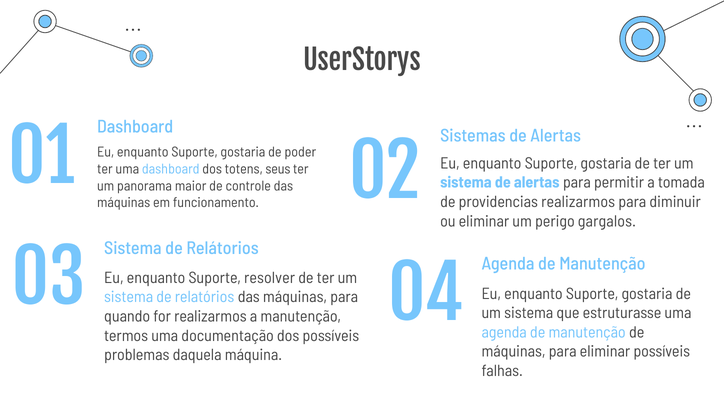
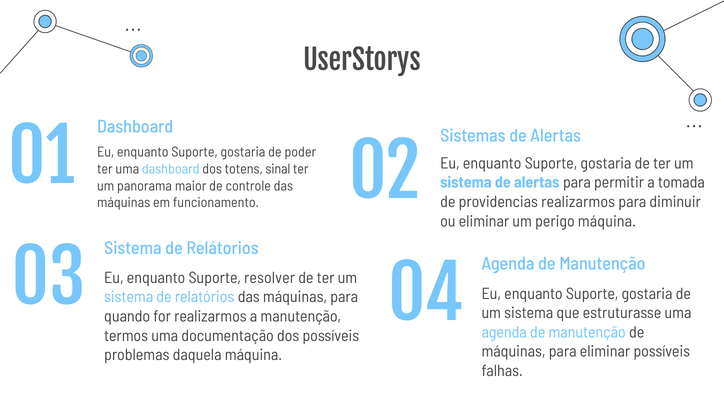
seus: seus -> sinal
perigo gargalos: gargalos -> máquina
